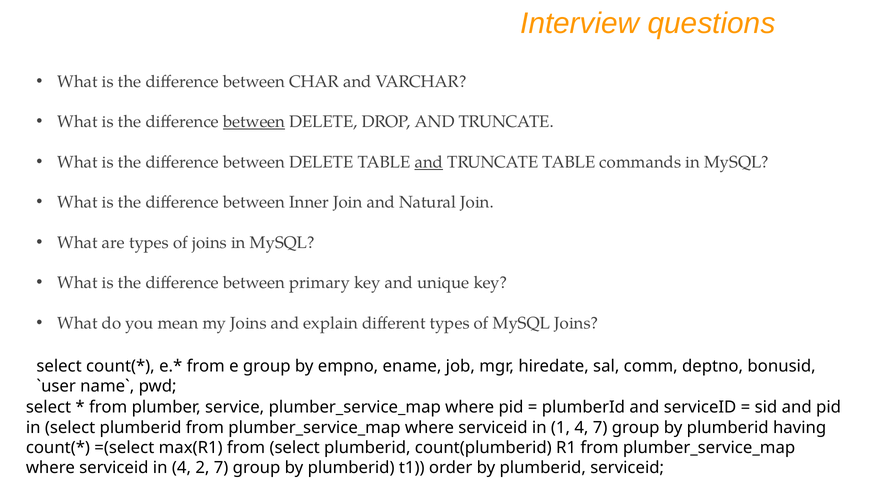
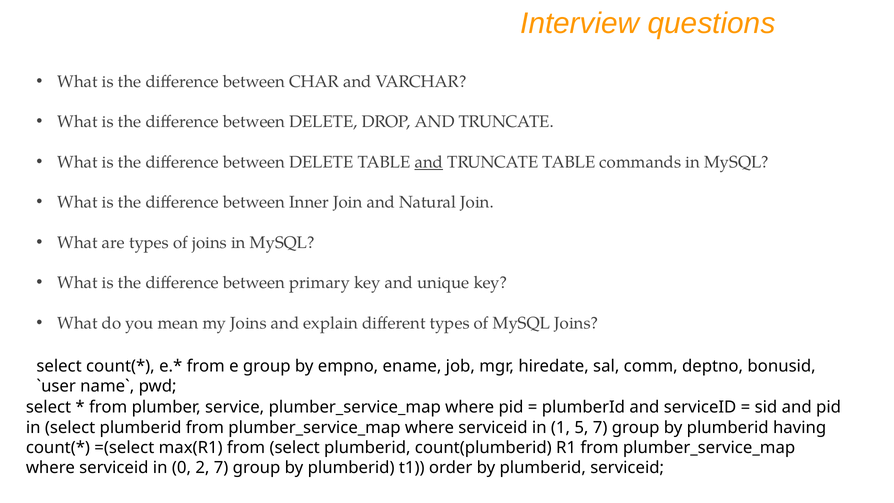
between at (254, 122) underline: present -> none
1 4: 4 -> 5
in 4: 4 -> 0
